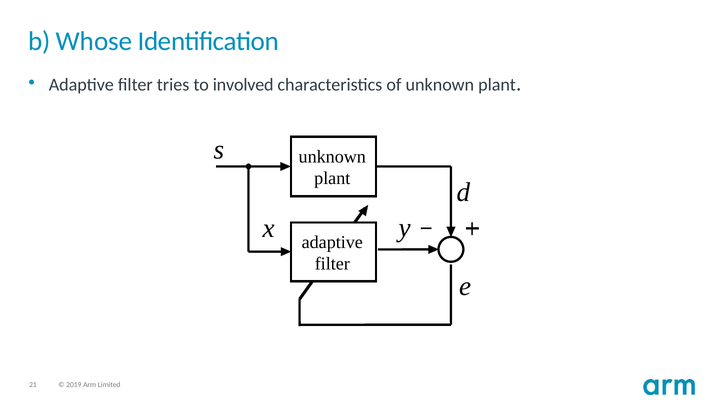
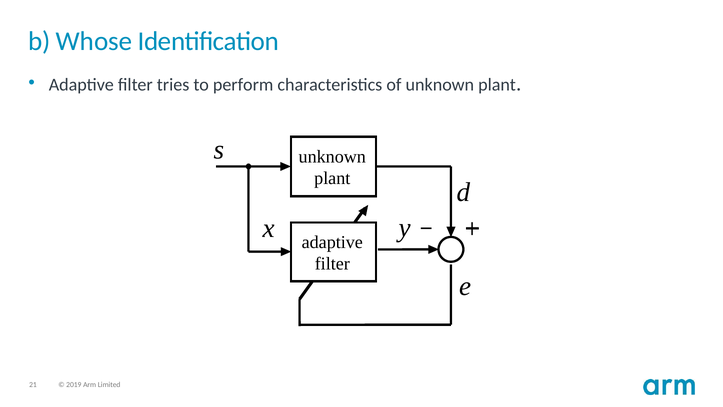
involved: involved -> perform
